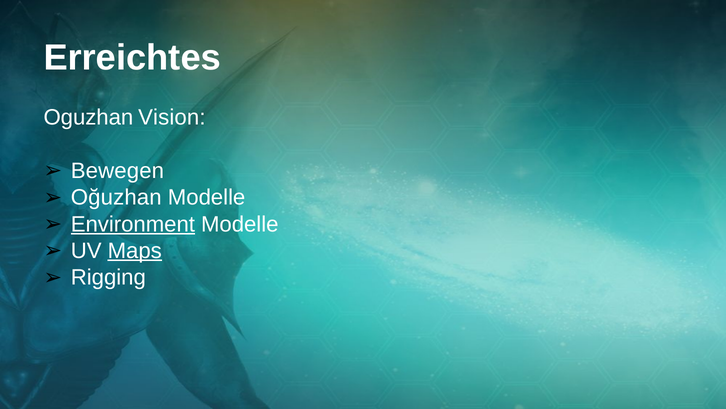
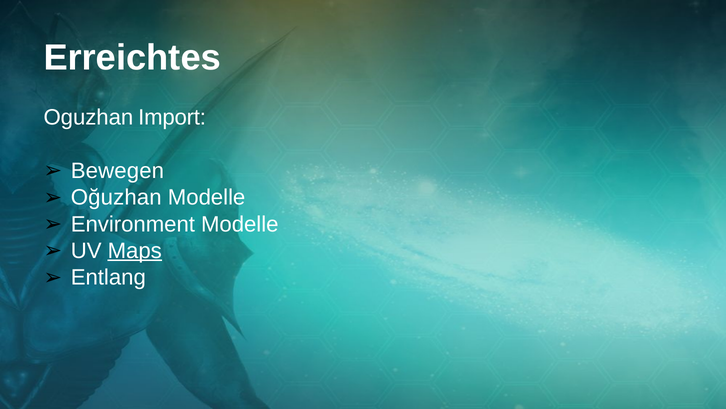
Vision: Vision -> Import
Environment underline: present -> none
Rigging: Rigging -> Entlang
